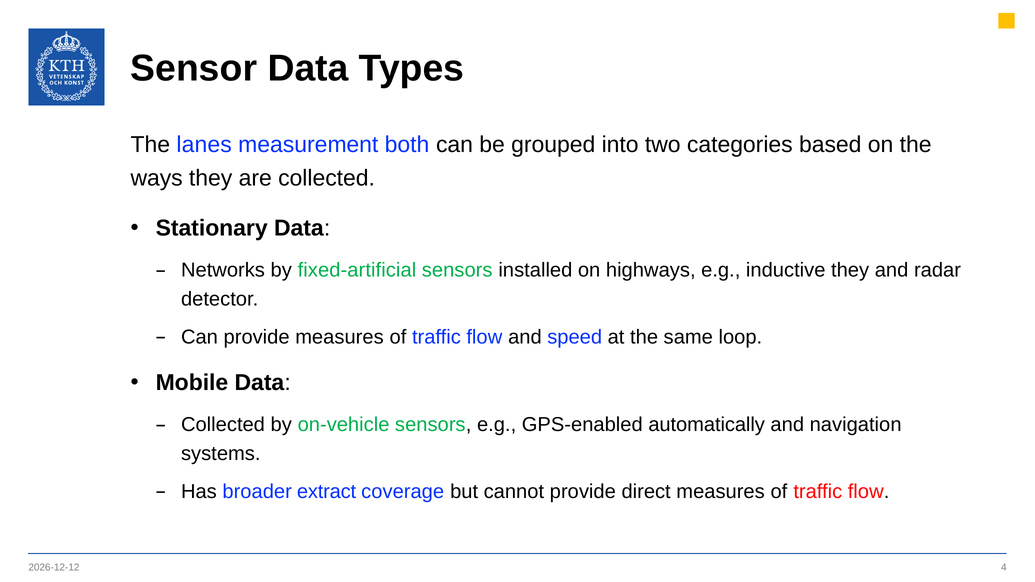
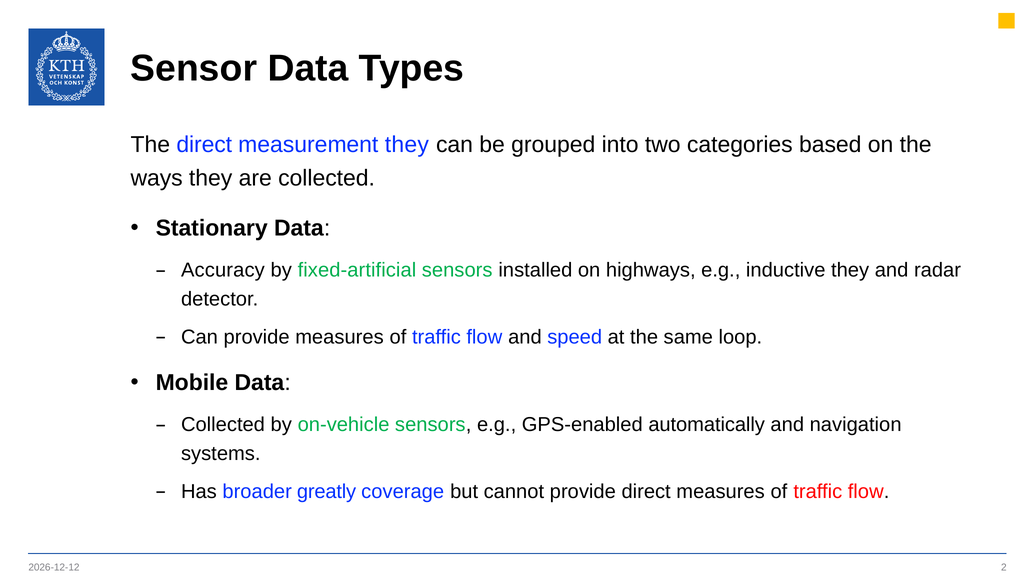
The lanes: lanes -> direct
measurement both: both -> they
Networks: Networks -> Accuracy
extract: extract -> greatly
4: 4 -> 2
